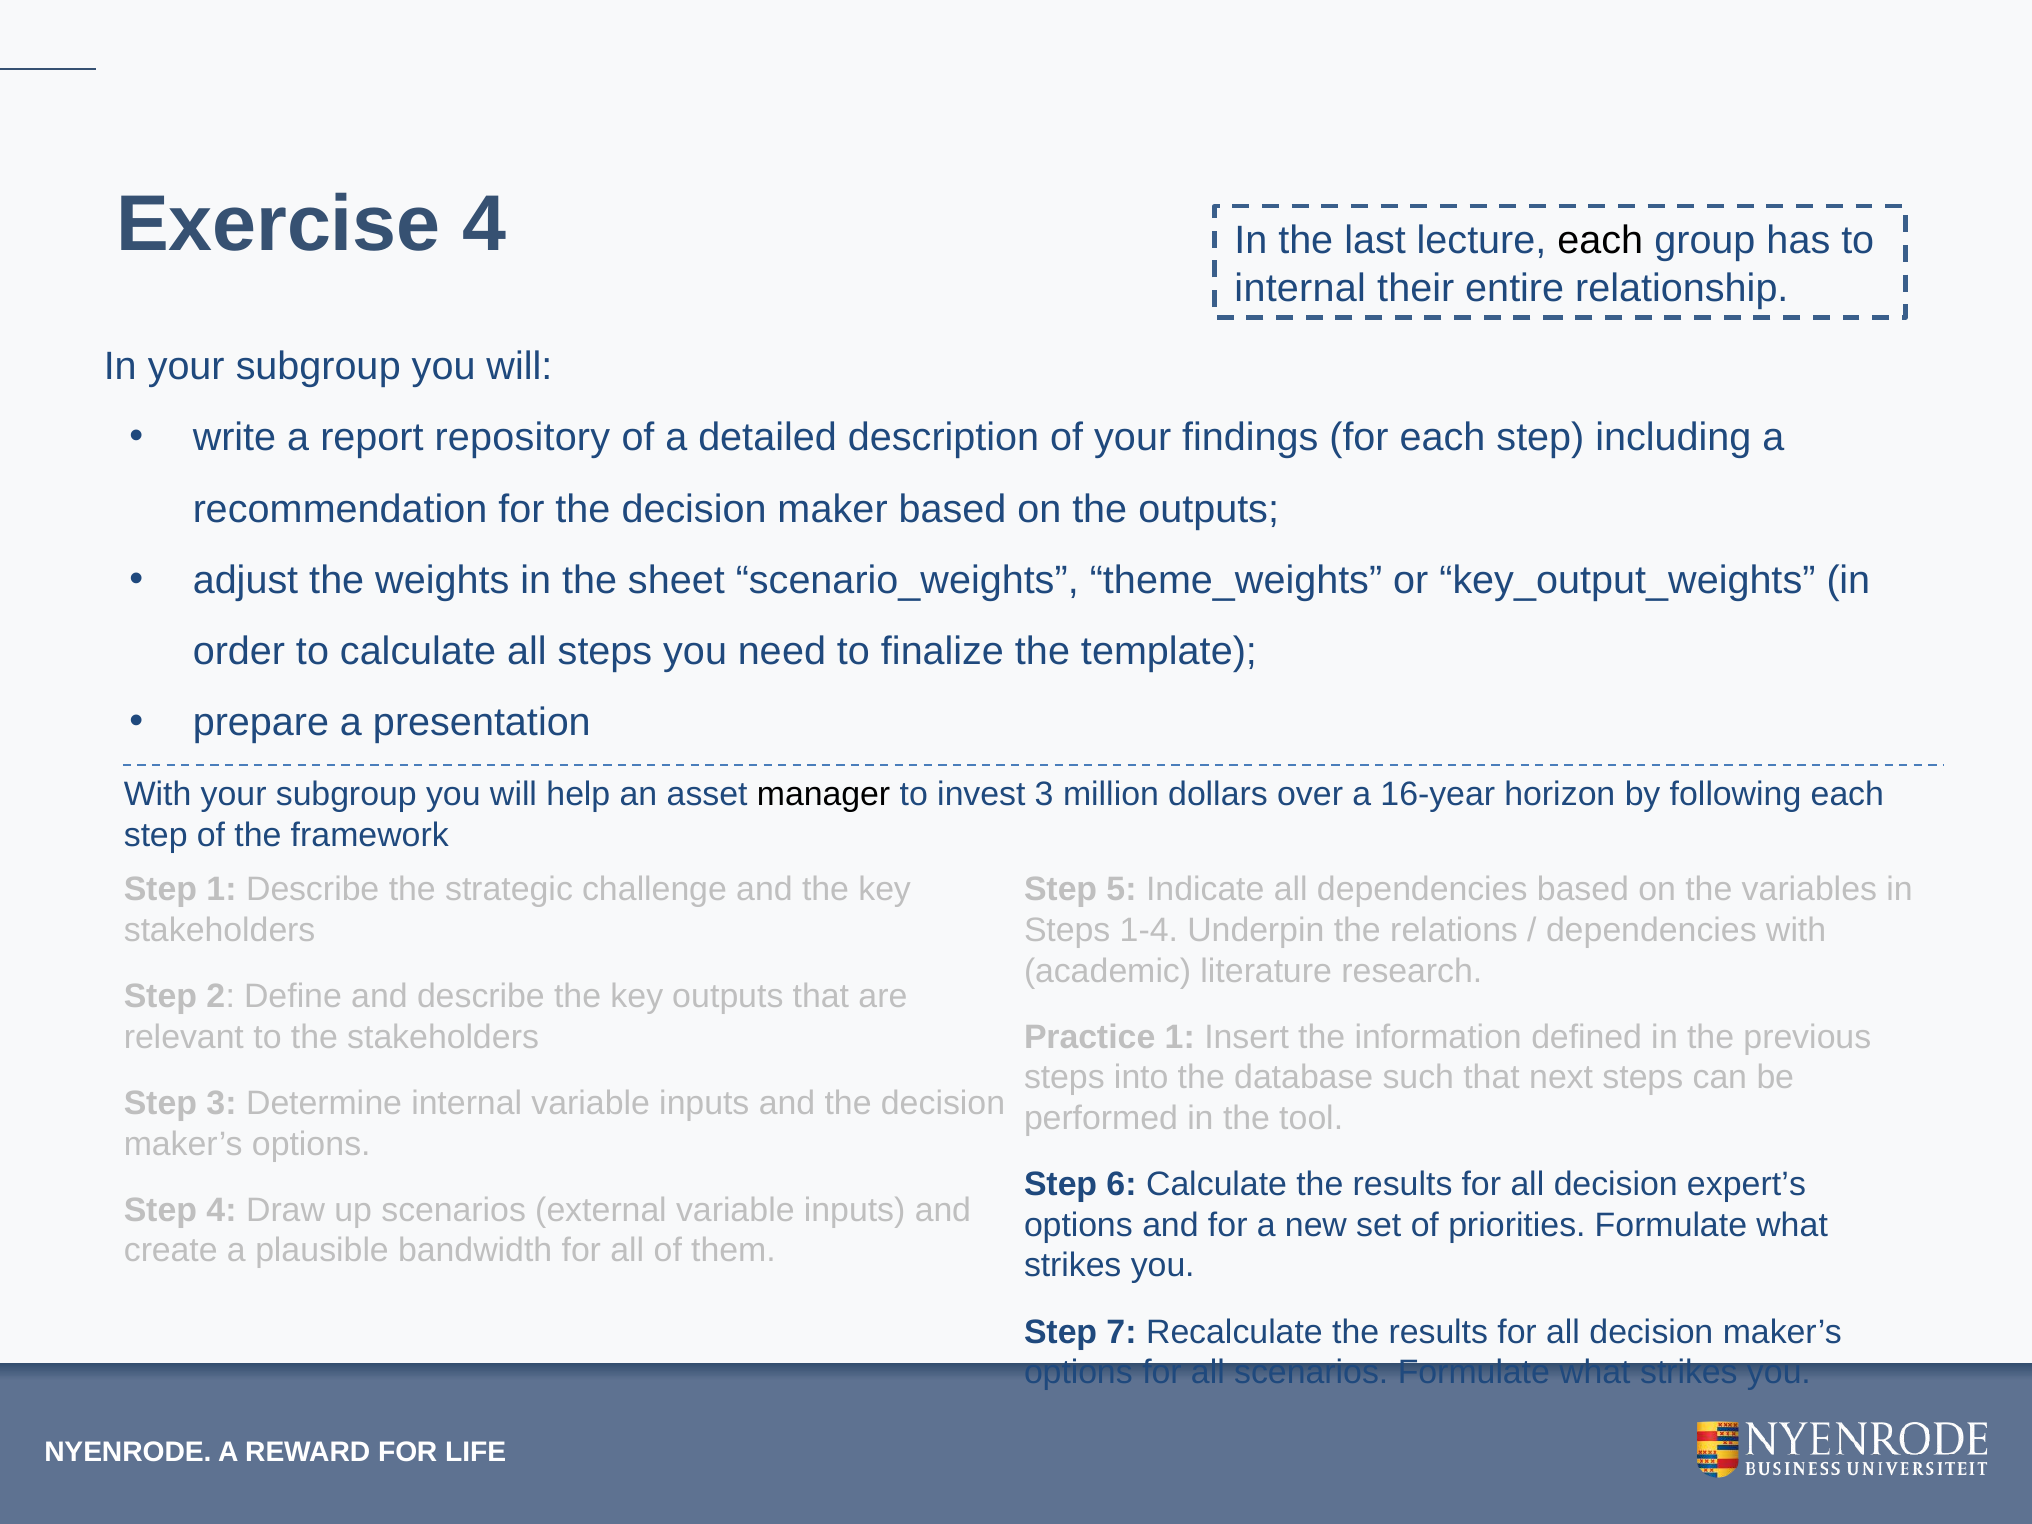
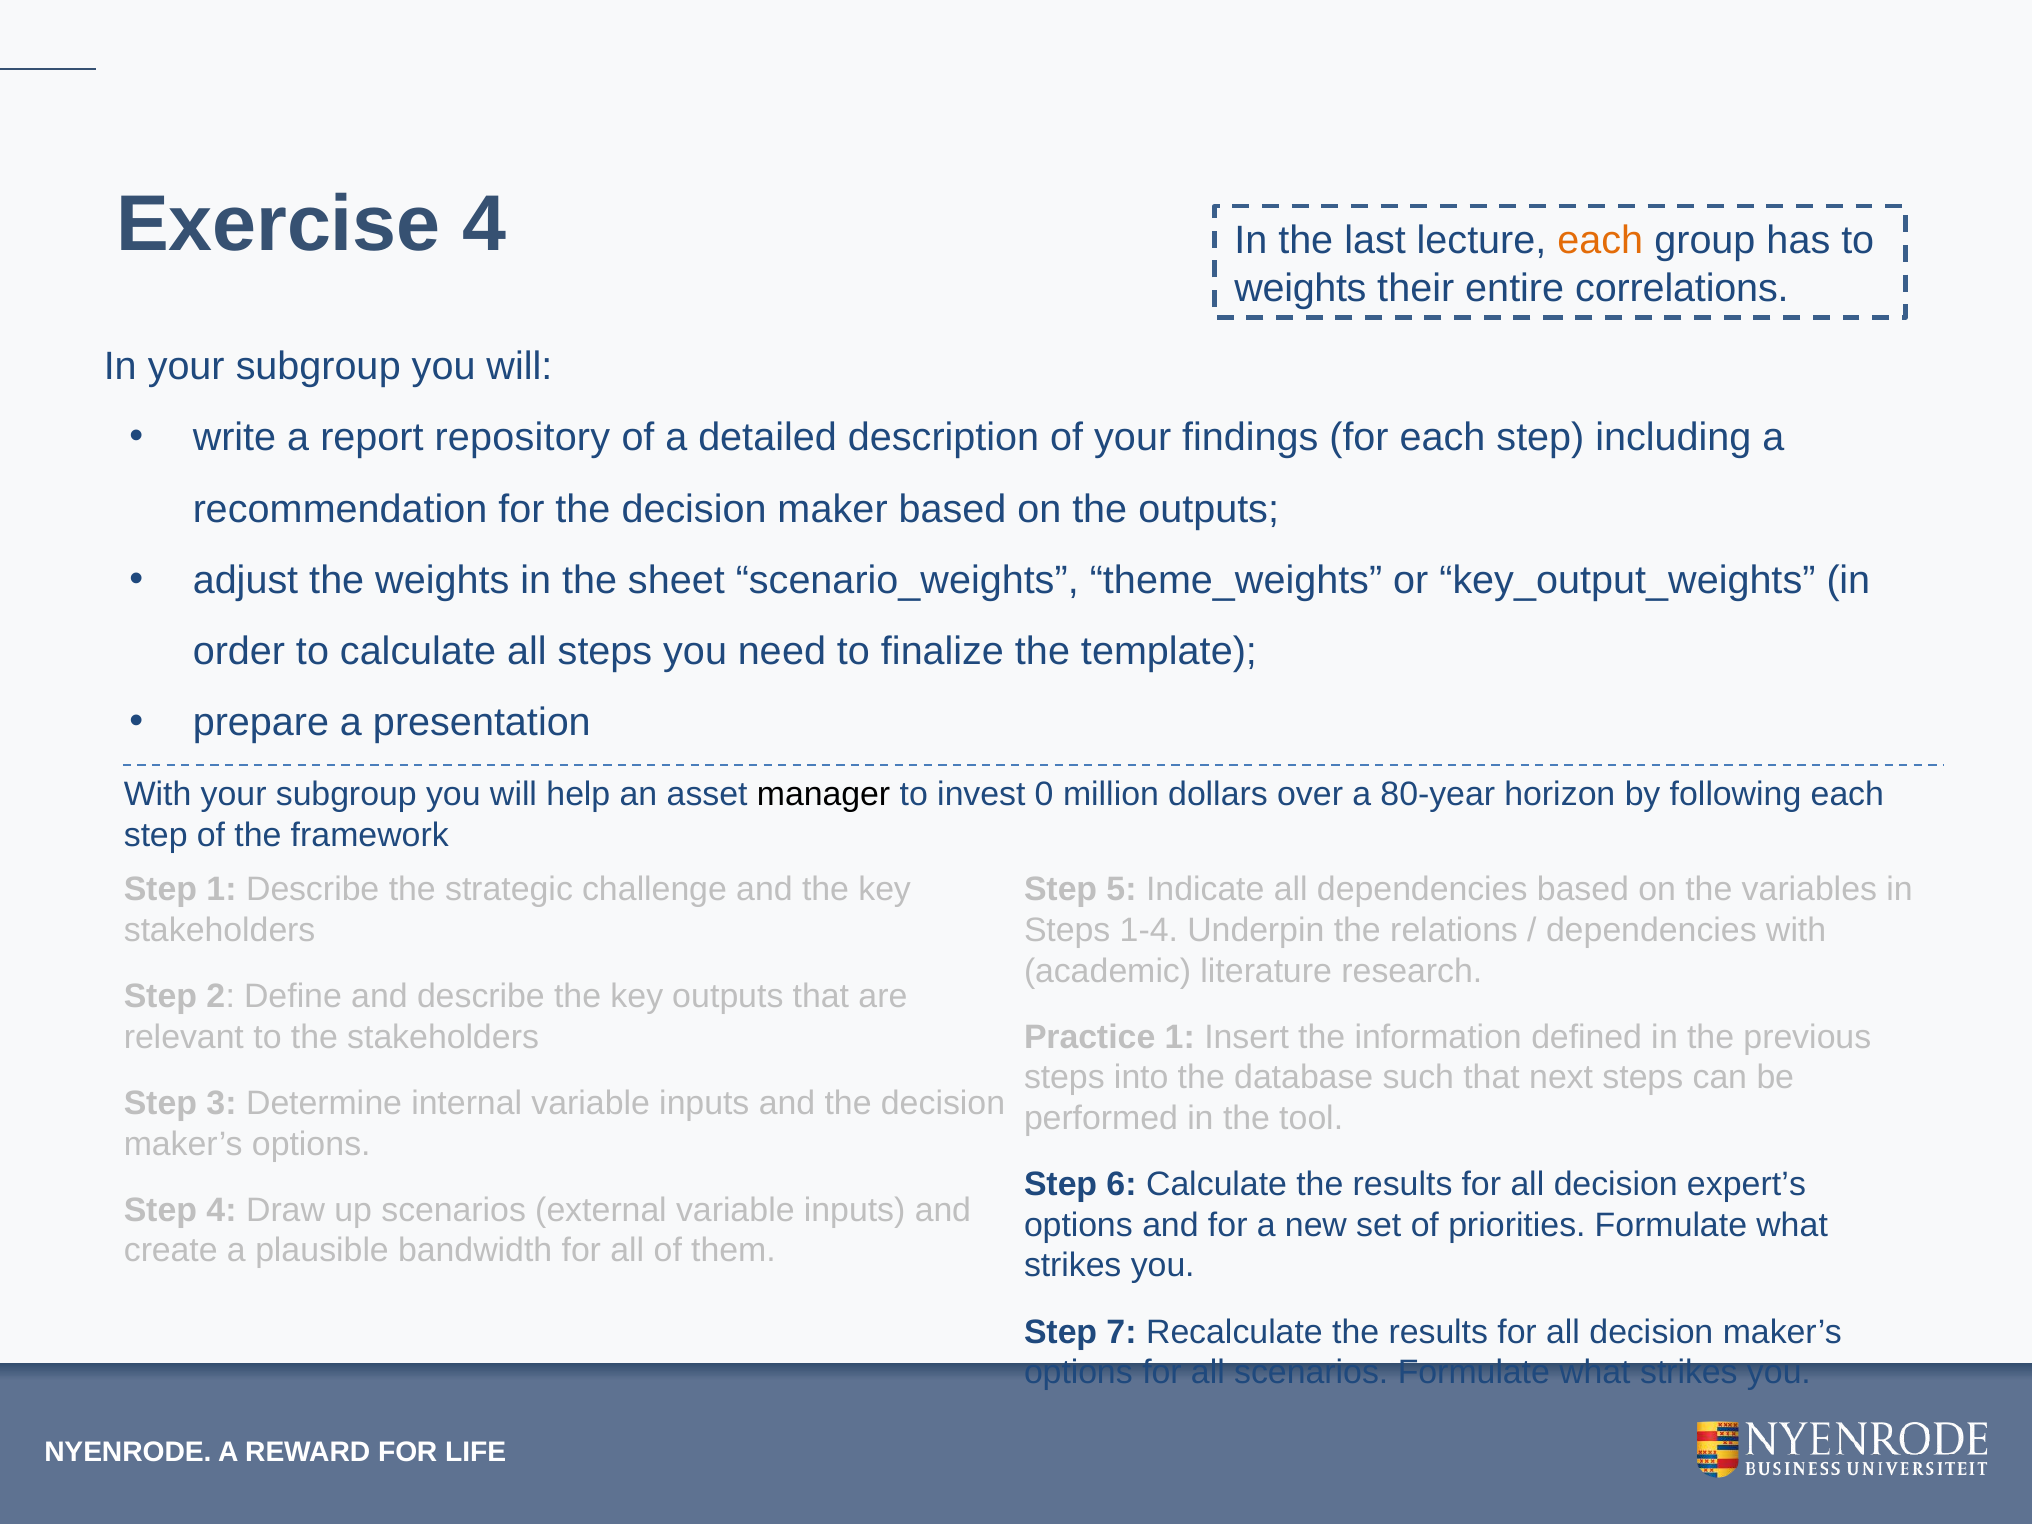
each at (1600, 241) colour: black -> orange
internal at (1300, 288): internal -> weights
relationship: relationship -> correlations
invest 3: 3 -> 0
16-year: 16-year -> 80-year
